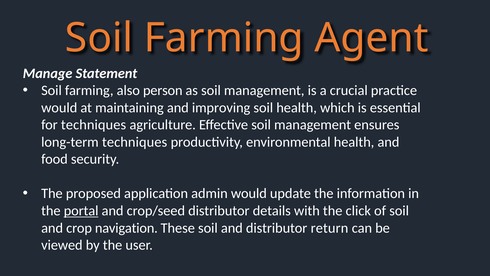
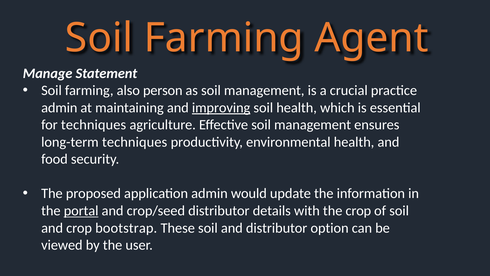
would at (59, 108): would -> admin
improving underline: none -> present
the click: click -> crop
navigation: navigation -> bootstrap
return: return -> option
